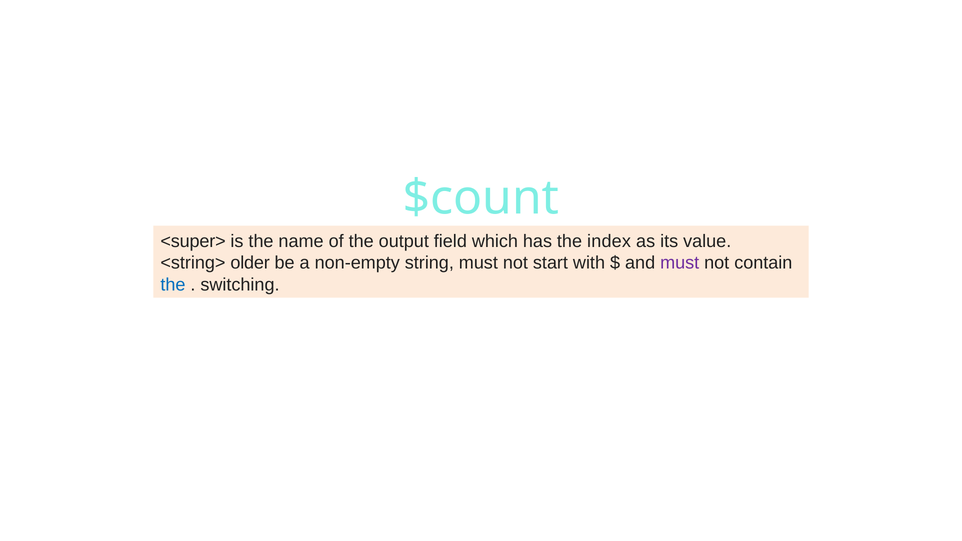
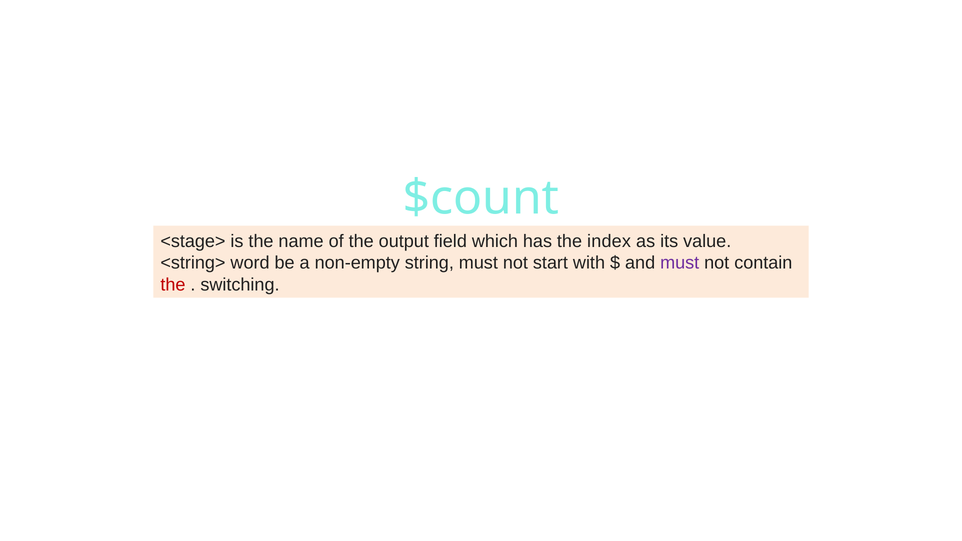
<super>: <super> -> <stage>
older: older -> word
the at (173, 285) colour: blue -> red
